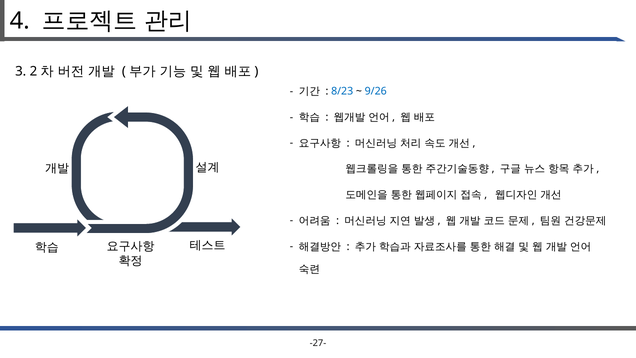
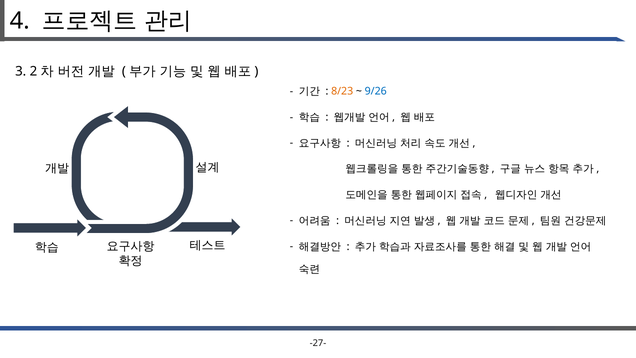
8/23 colour: blue -> orange
